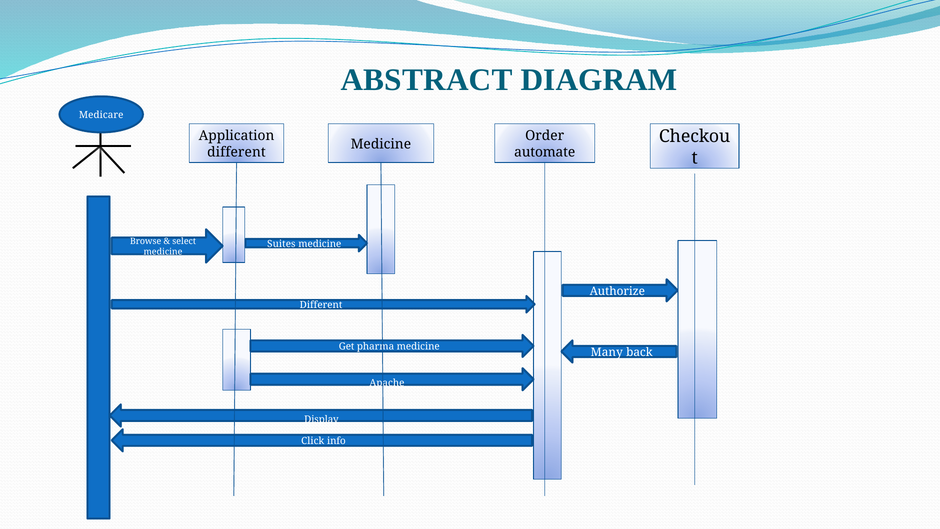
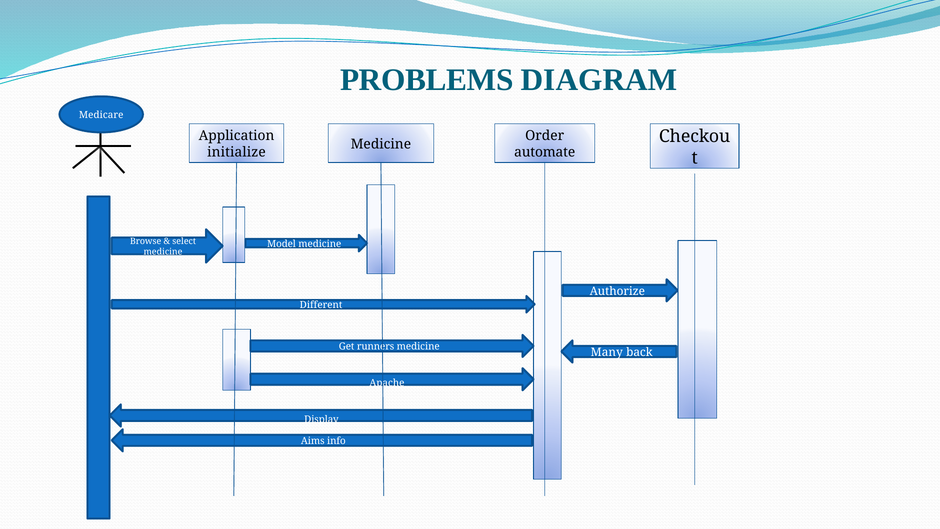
ABSTRACT: ABSTRACT -> PROBLEMS
different at (236, 152): different -> initialize
Suites: Suites -> Model
pharma: pharma -> runners
Click: Click -> Aims
